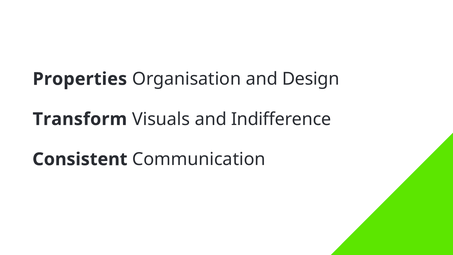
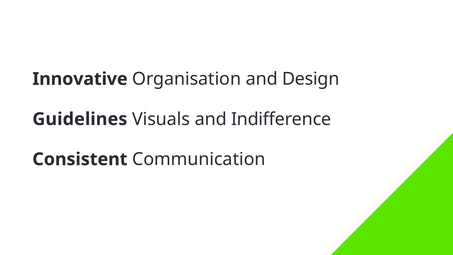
Properties: Properties -> Innovative
Transform: Transform -> Guidelines
